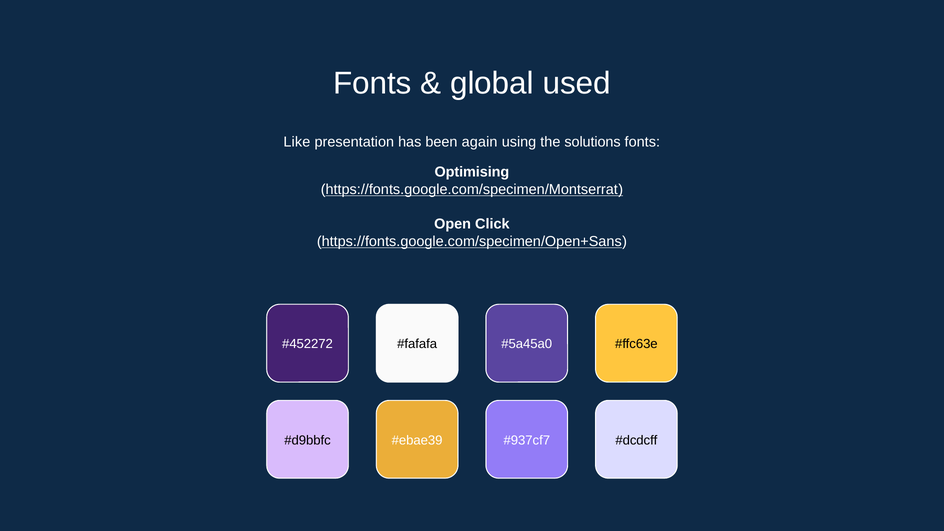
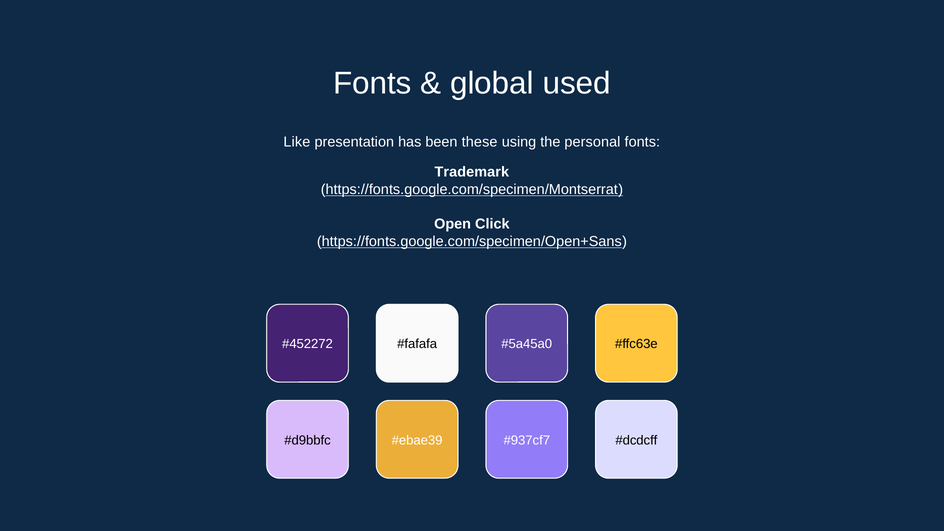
again: again -> these
solutions: solutions -> personal
Optimising: Optimising -> Trademark
